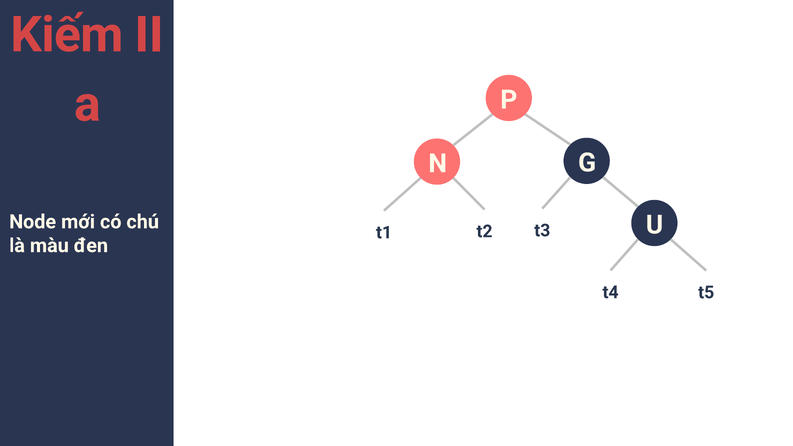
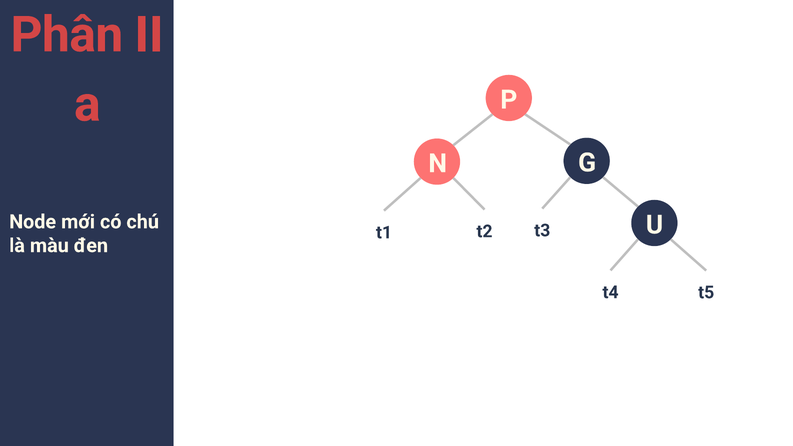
Kiếm: Kiếm -> Phân
